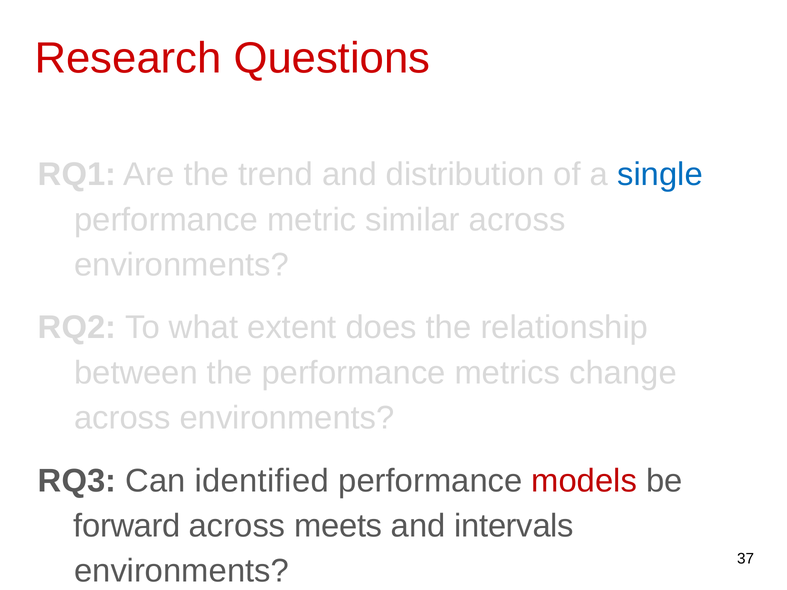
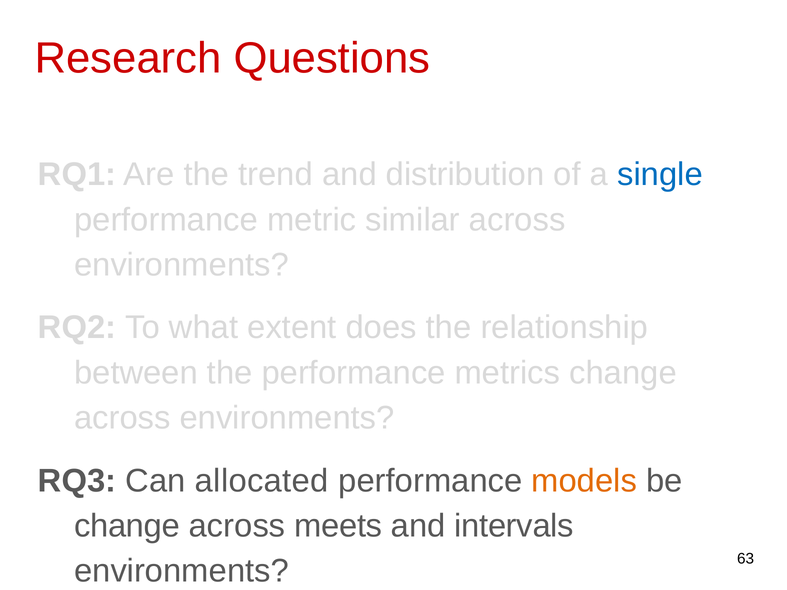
identified: identified -> allocated
models colour: red -> orange
forward at (127, 526): forward -> change
37: 37 -> 63
